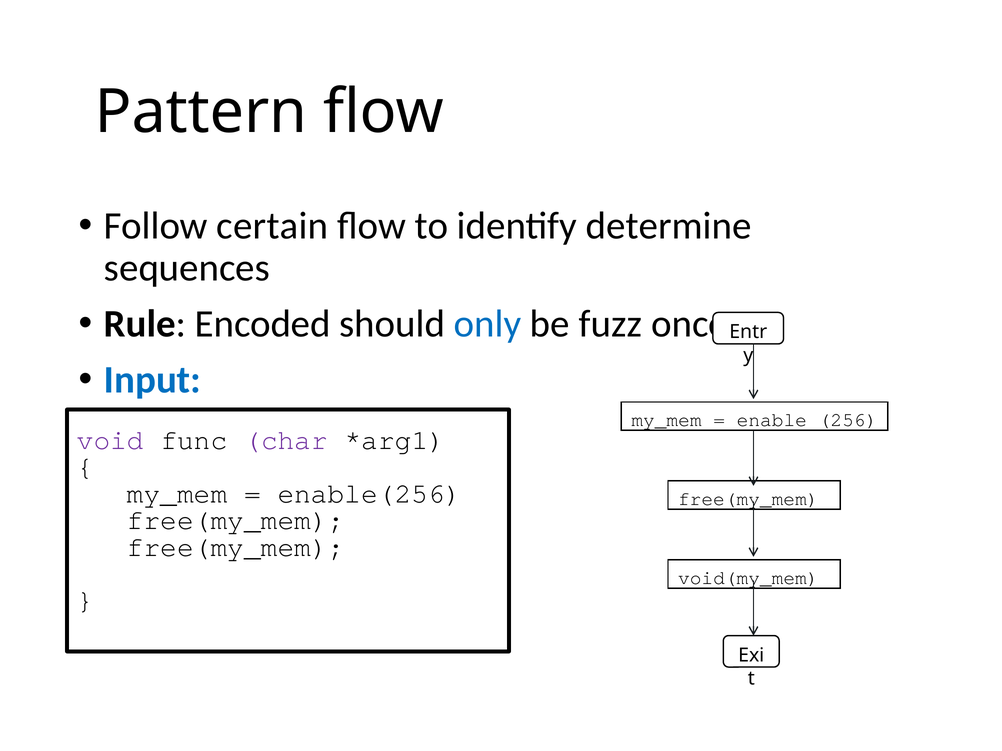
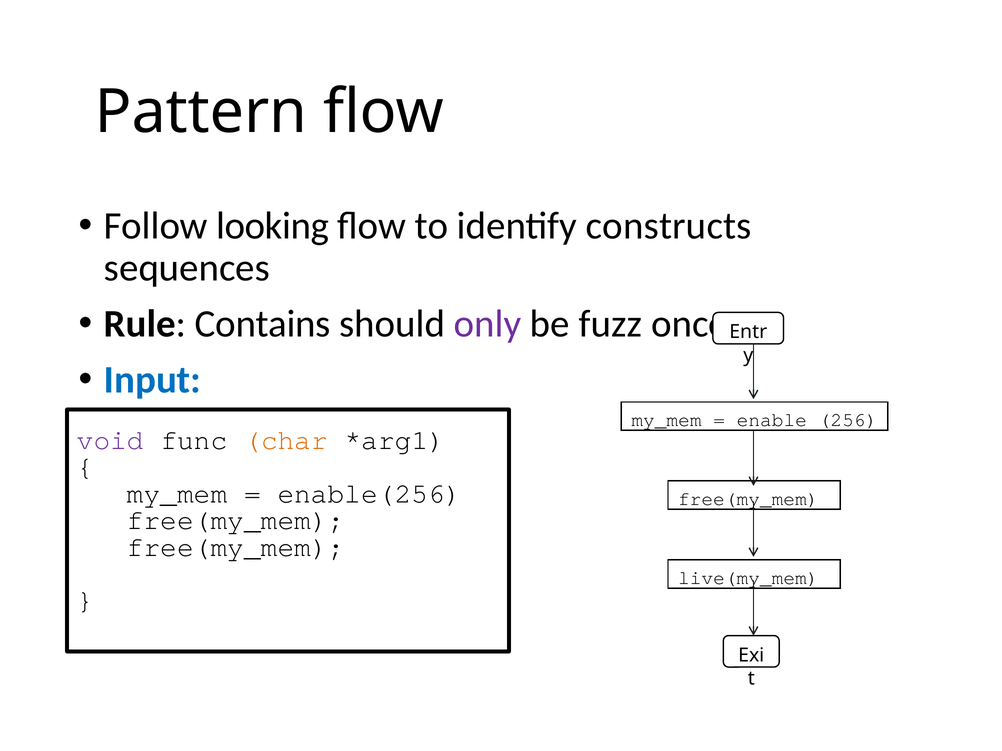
certain: certain -> looking
determine: determine -> constructs
Encoded: Encoded -> Contains
only colour: blue -> purple
char colour: purple -> orange
void(my_mem: void(my_mem -> live(my_mem
